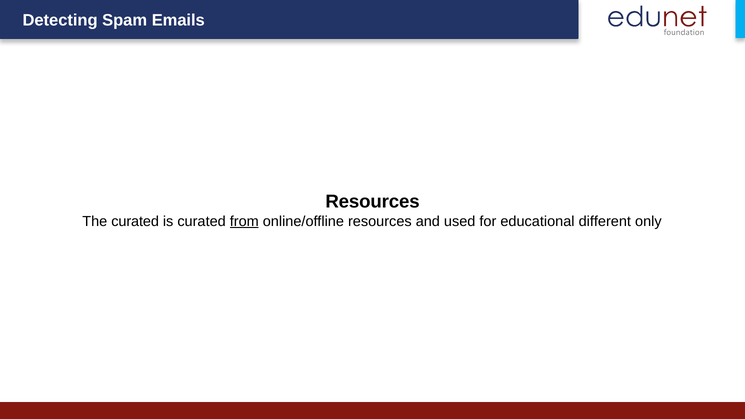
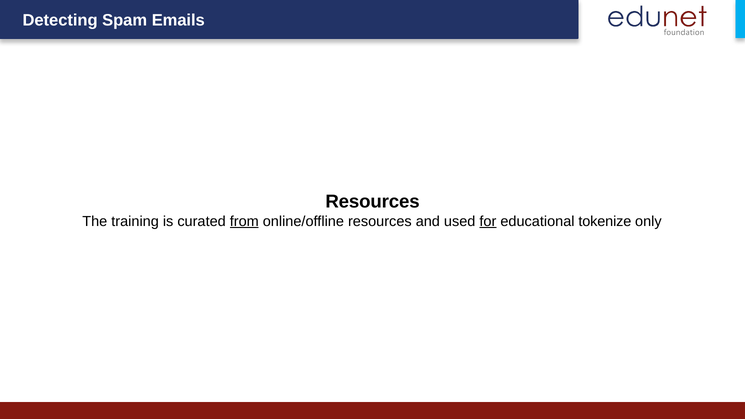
The curated: curated -> training
for underline: none -> present
different: different -> tokenize
